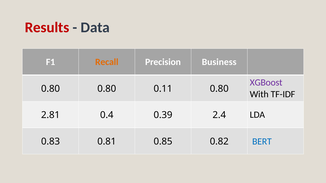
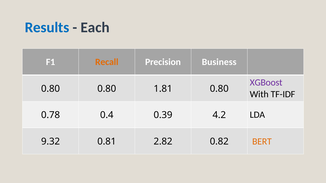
Results colour: red -> blue
Data: Data -> Each
0.11: 0.11 -> 1.81
2.81: 2.81 -> 0.78
2.4: 2.4 -> 4.2
0.83: 0.83 -> 9.32
0.85: 0.85 -> 2.82
BERT colour: blue -> orange
